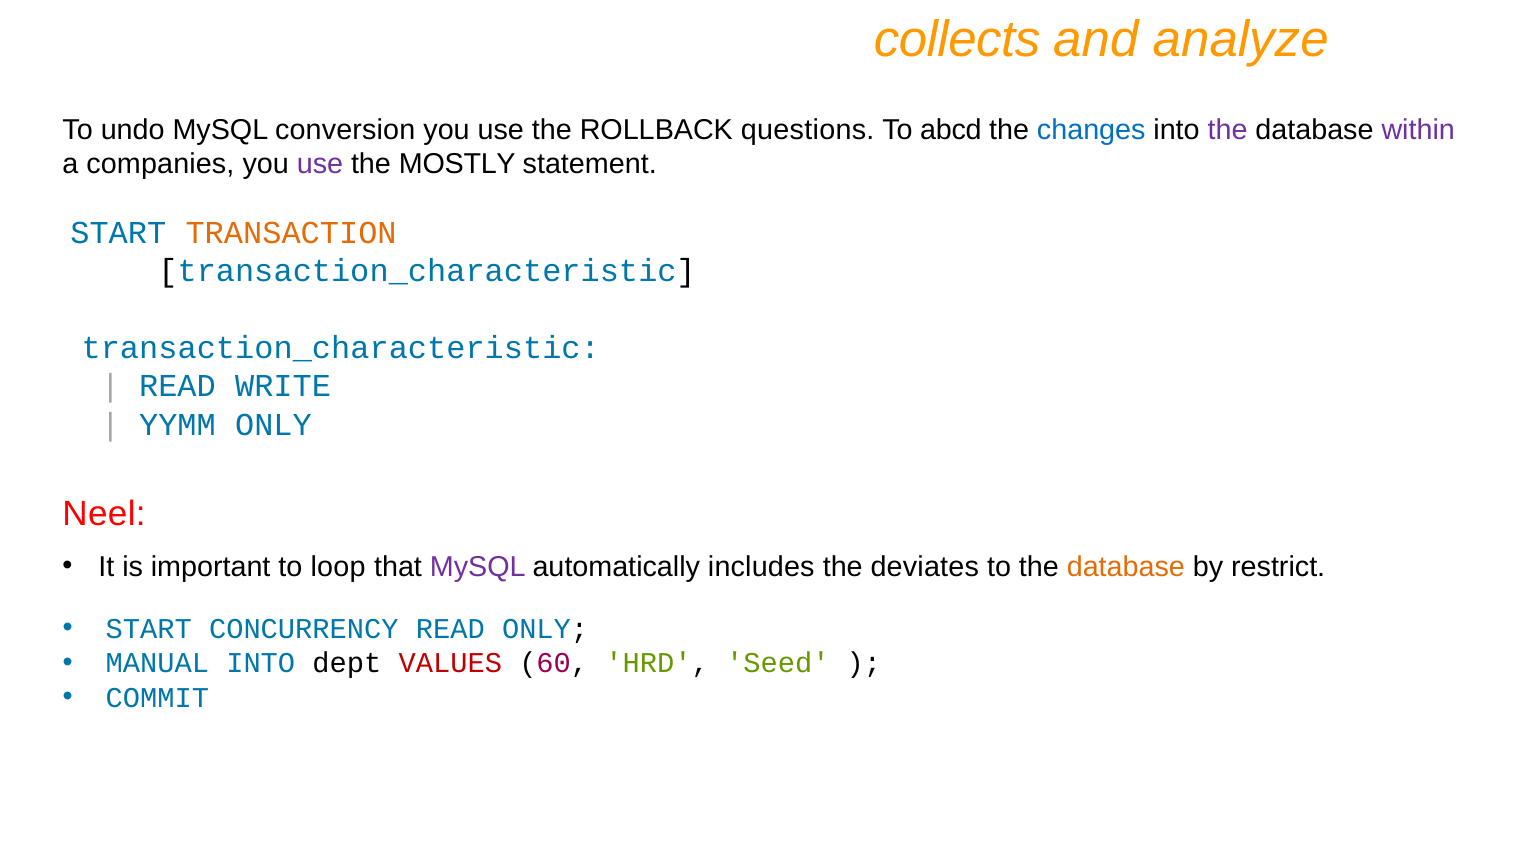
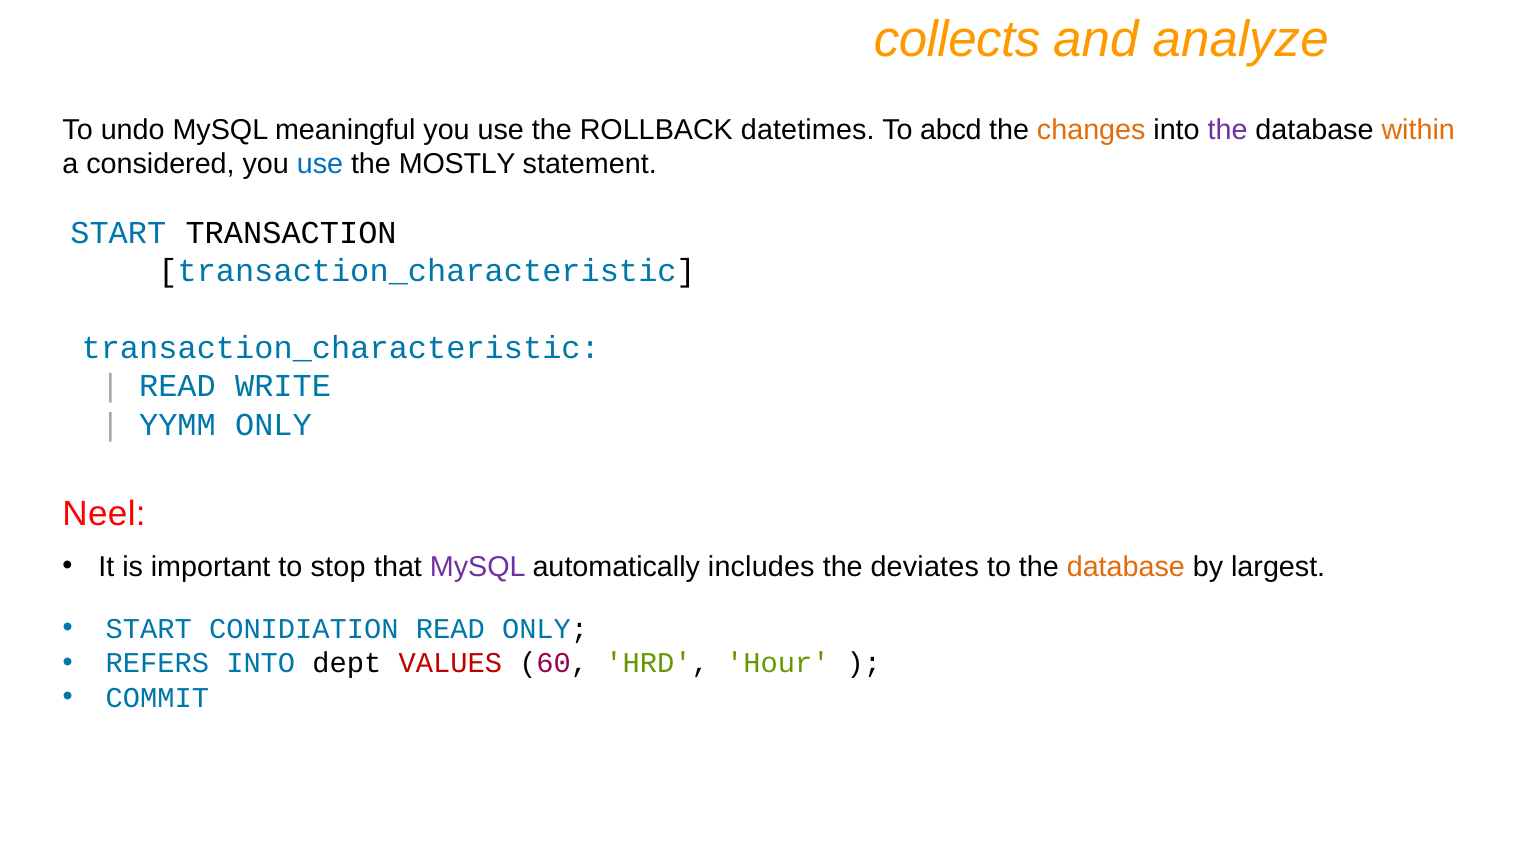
conversion: conversion -> meaningful
questions: questions -> datetimes
changes colour: blue -> orange
within colour: purple -> orange
companies: companies -> considered
use at (320, 165) colour: purple -> blue
TRANSACTION colour: orange -> black
loop: loop -> stop
restrict: restrict -> largest
CONCURRENCY: CONCURRENCY -> CONIDIATION
MANUAL: MANUAL -> REFERS
Seed: Seed -> Hour
